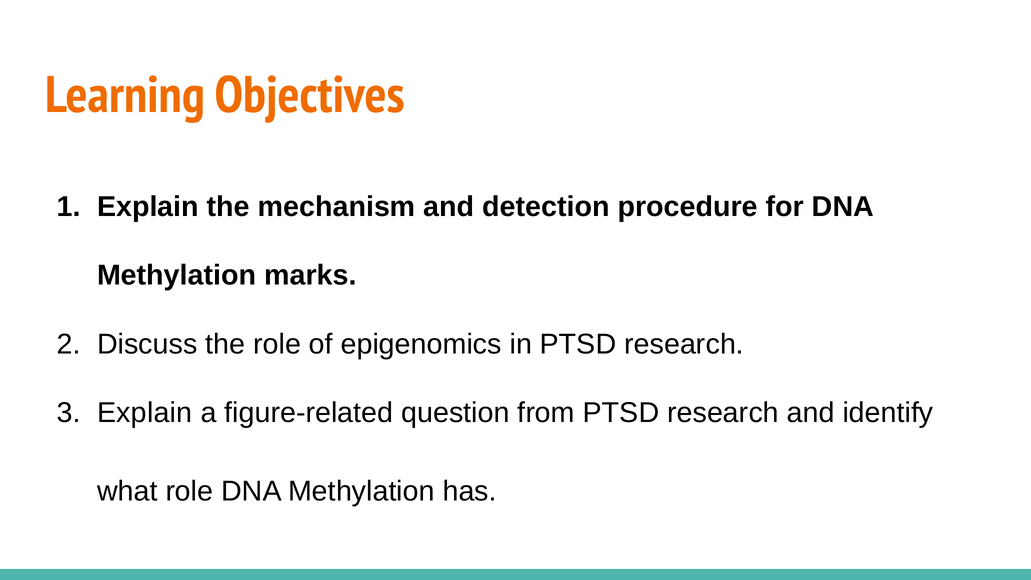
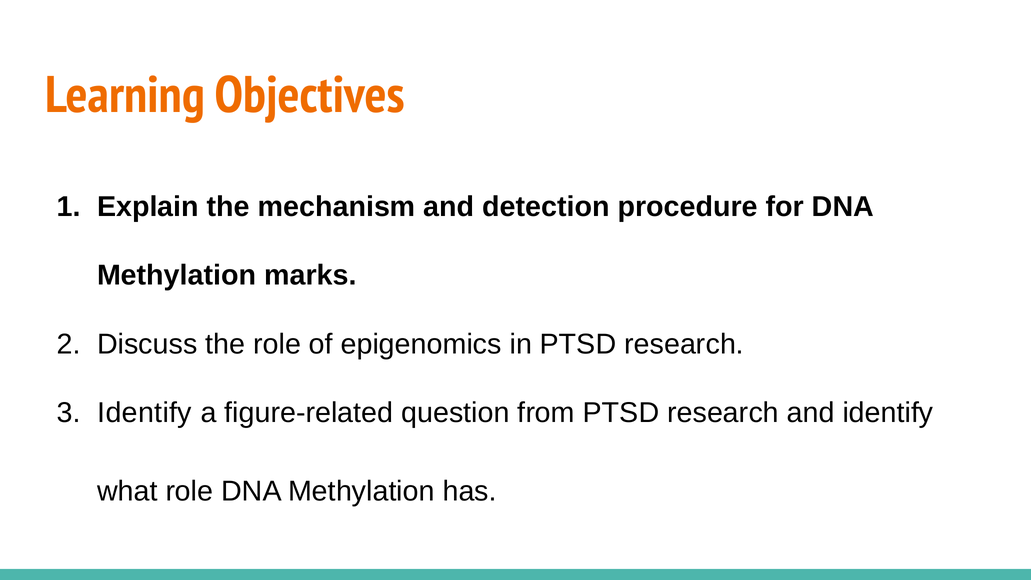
Explain at (145, 413): Explain -> Identify
